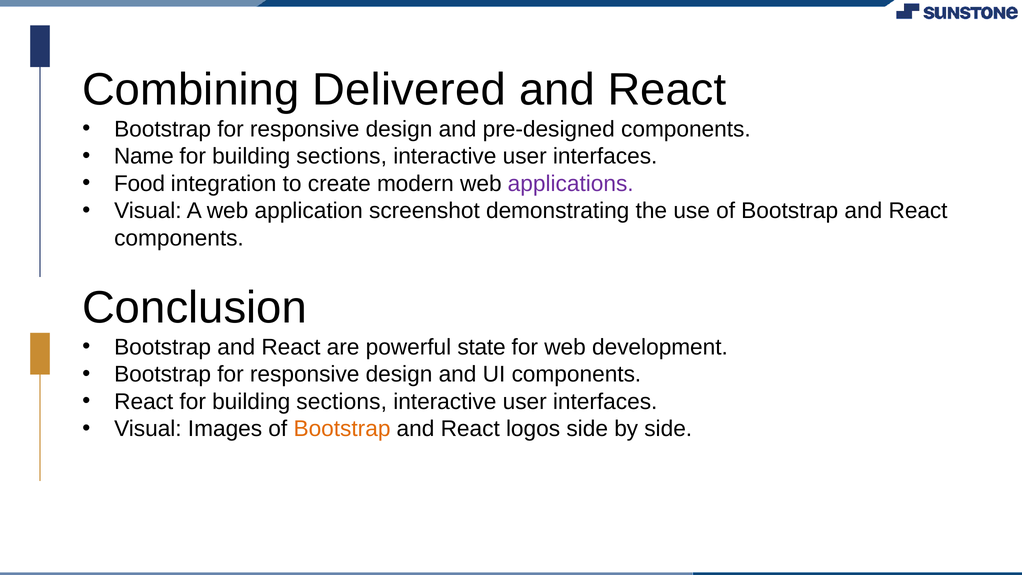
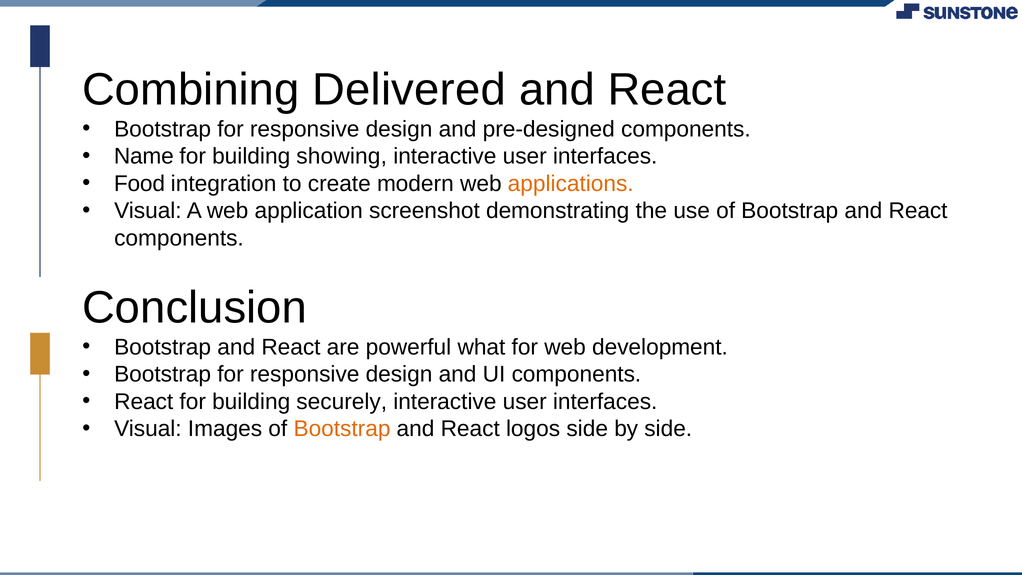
sections at (342, 156): sections -> showing
applications colour: purple -> orange
state: state -> what
React for building sections: sections -> securely
